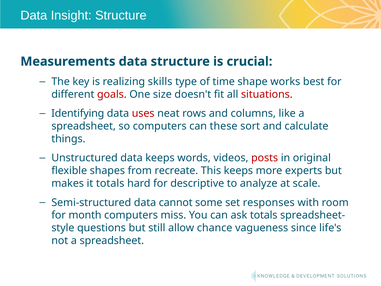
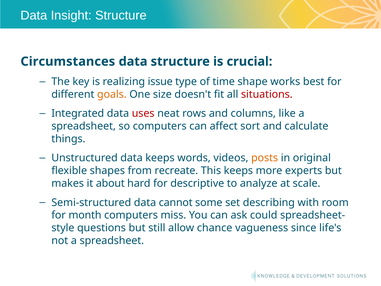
Measurements: Measurements -> Circumstances
skills: skills -> issue
goals colour: red -> orange
Identifying: Identifying -> Integrated
these: these -> affect
posts colour: red -> orange
it totals: totals -> about
responses: responses -> describing
ask totals: totals -> could
